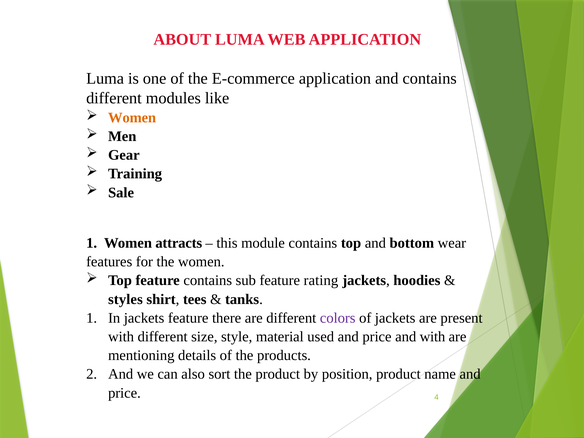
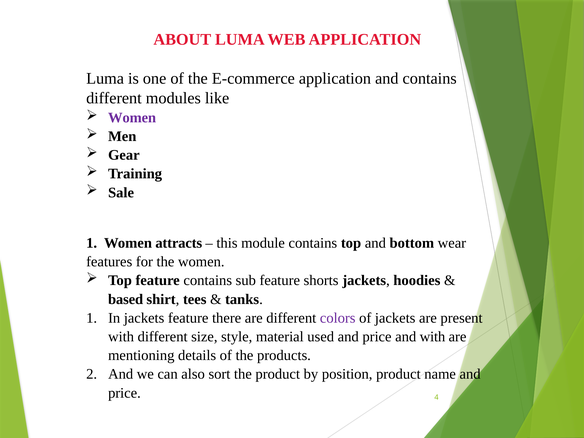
Women at (132, 118) colour: orange -> purple
rating: rating -> shorts
styles: styles -> based
